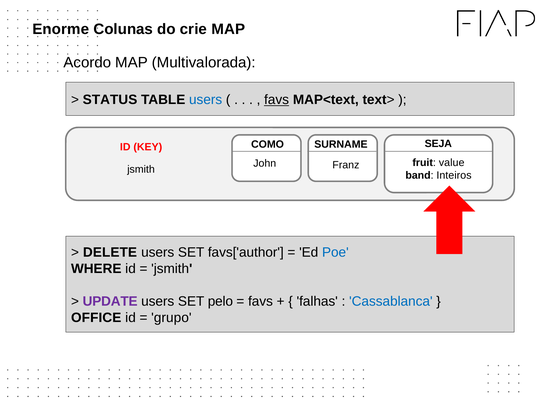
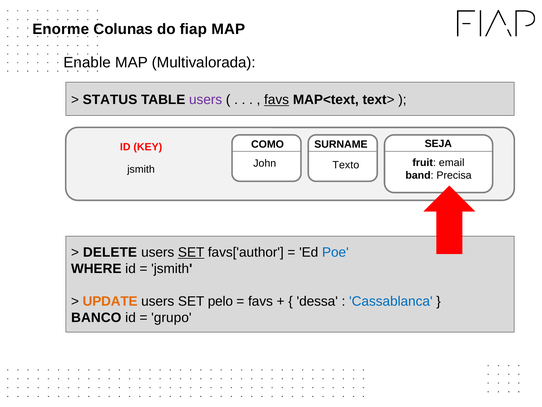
crie: crie -> fiap
Acordo: Acordo -> Enable
users at (206, 100) colour: blue -> purple
Franz: Franz -> Texto
value: value -> email
Inteiros: Inteiros -> Precisa
SET at (191, 252) underline: none -> present
UPDATE colour: purple -> orange
falhas: falhas -> dessa
OFFICE: OFFICE -> BANCO
